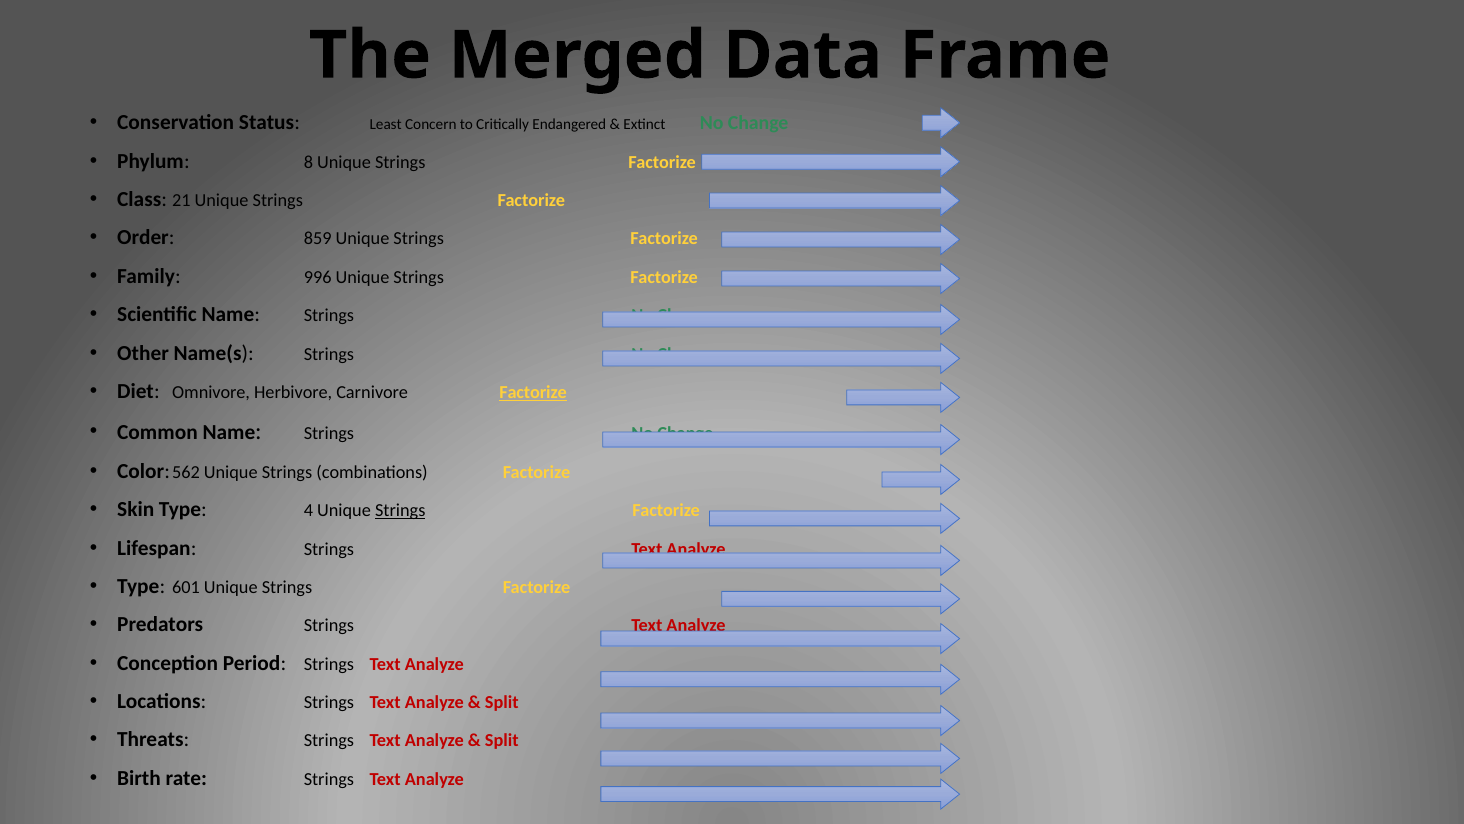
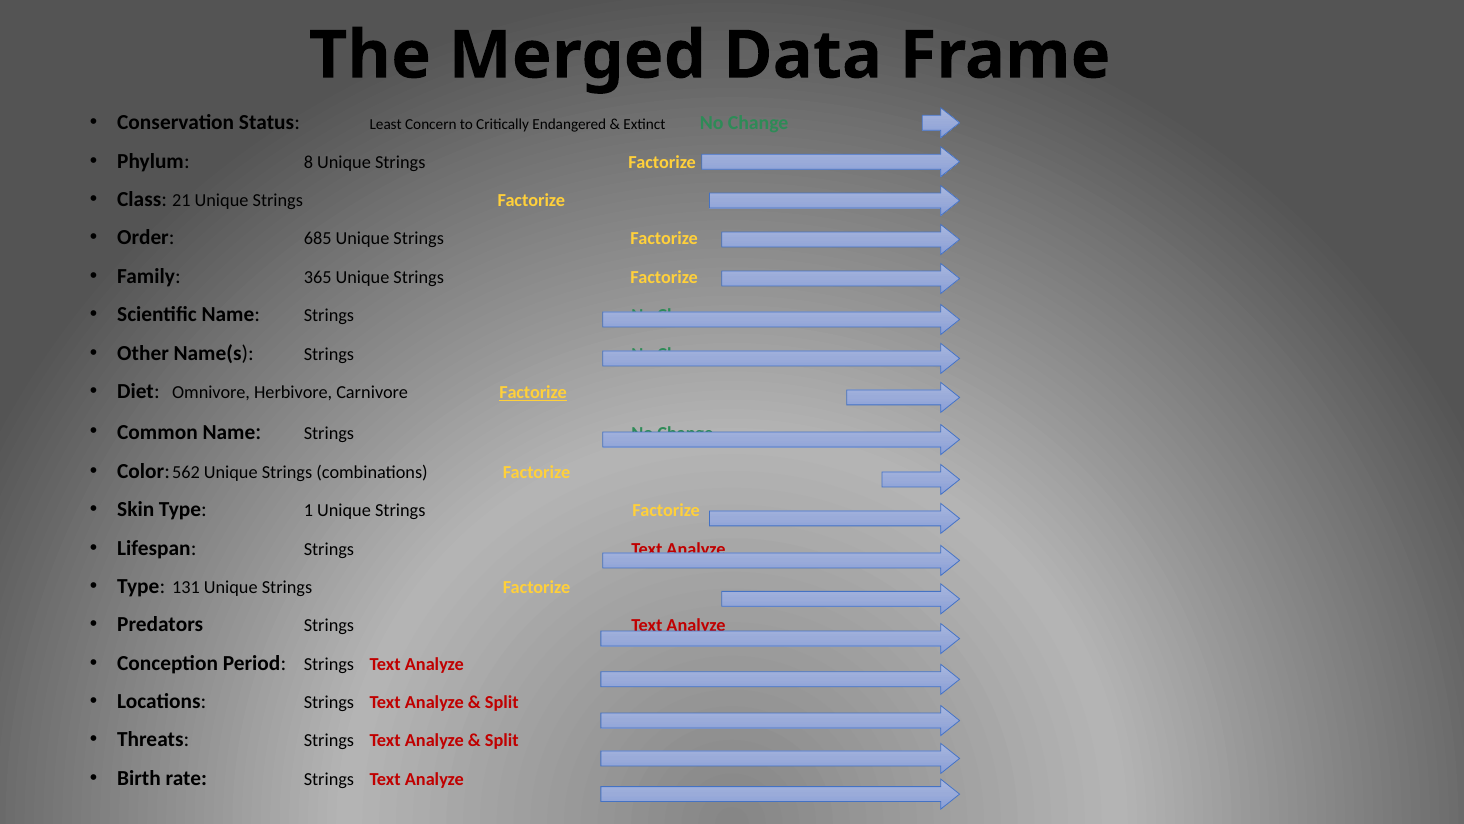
859: 859 -> 685
996: 996 -> 365
4: 4 -> 1
Strings at (400, 510) underline: present -> none
601: 601 -> 131
